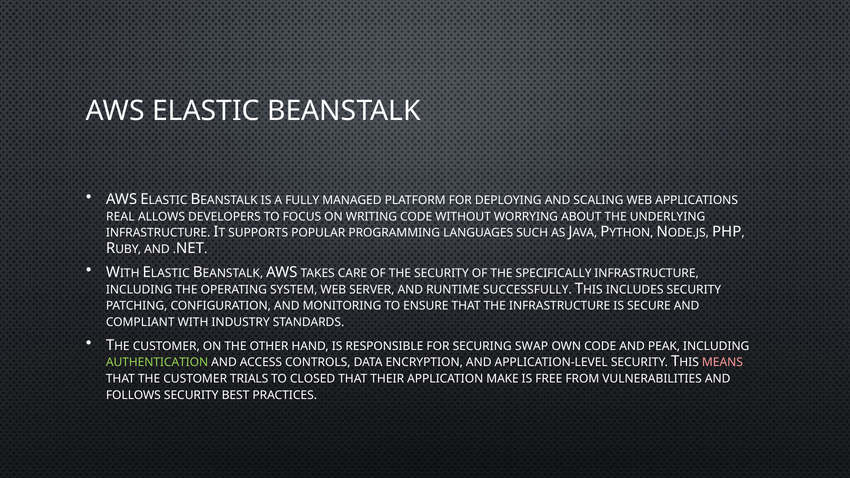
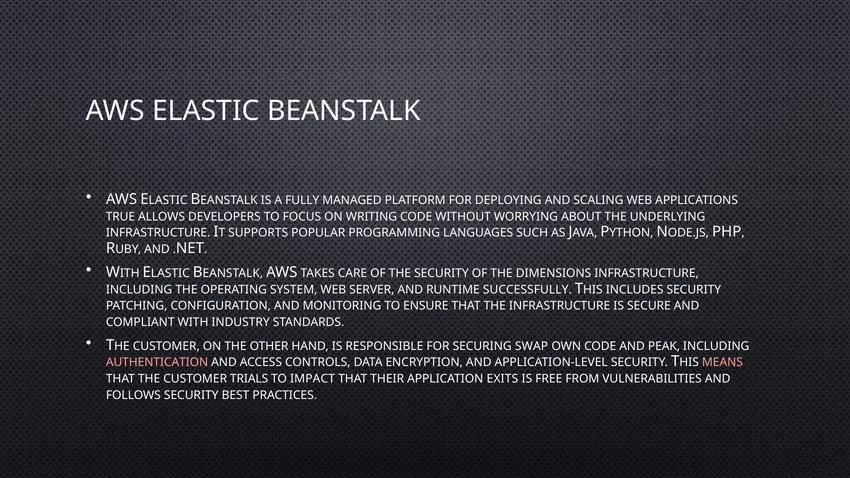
REAL: REAL -> TRUE
SPECIFICALLY: SPECIFICALLY -> DIMENSIONS
AUTHENTICATION colour: light green -> pink
CLOSED: CLOSED -> IMPACT
MAKE: MAKE -> EXITS
